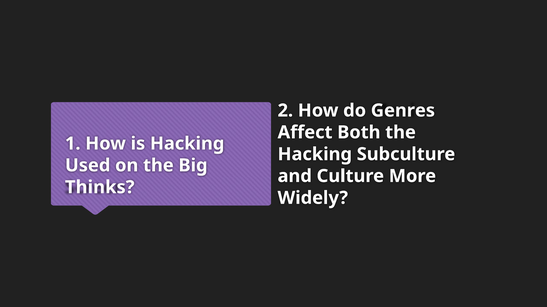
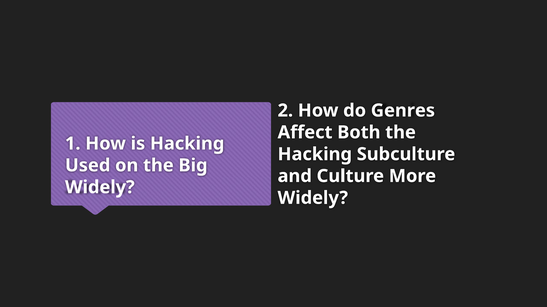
Thinks at (100, 188): Thinks -> Widely
